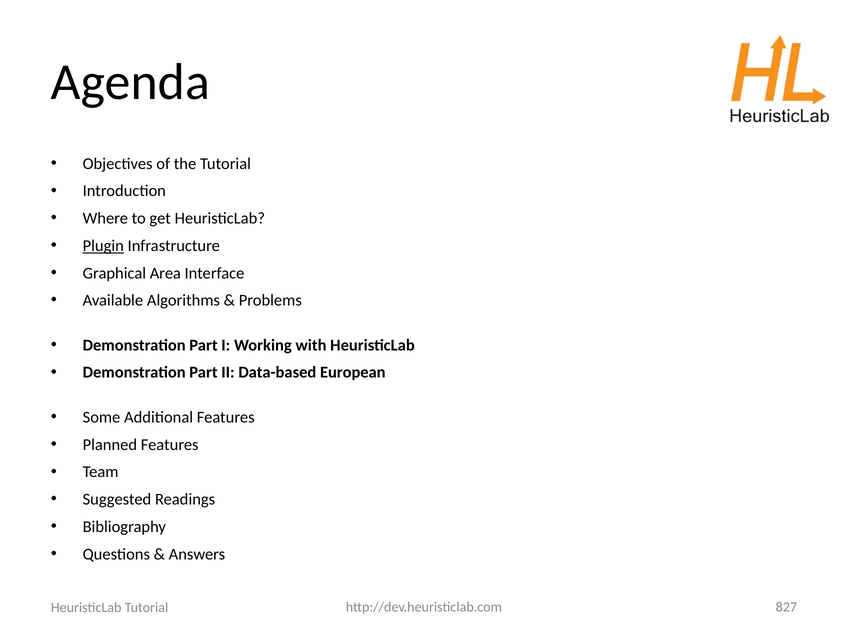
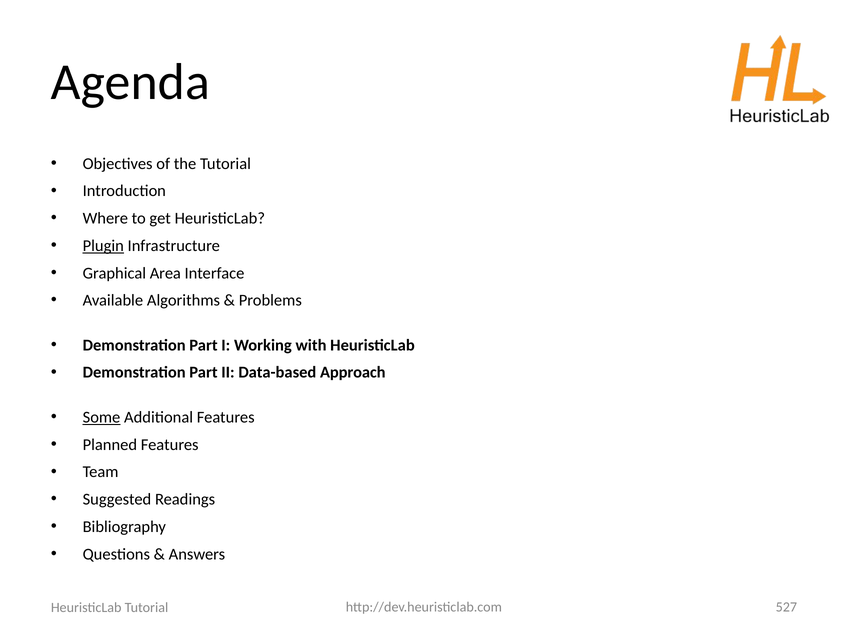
European: European -> Approach
Some underline: none -> present
827: 827 -> 527
